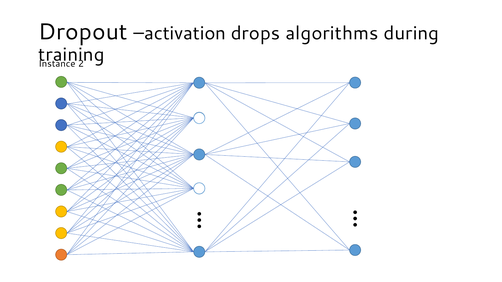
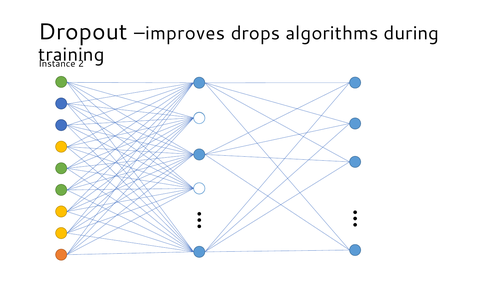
activation: activation -> improves
